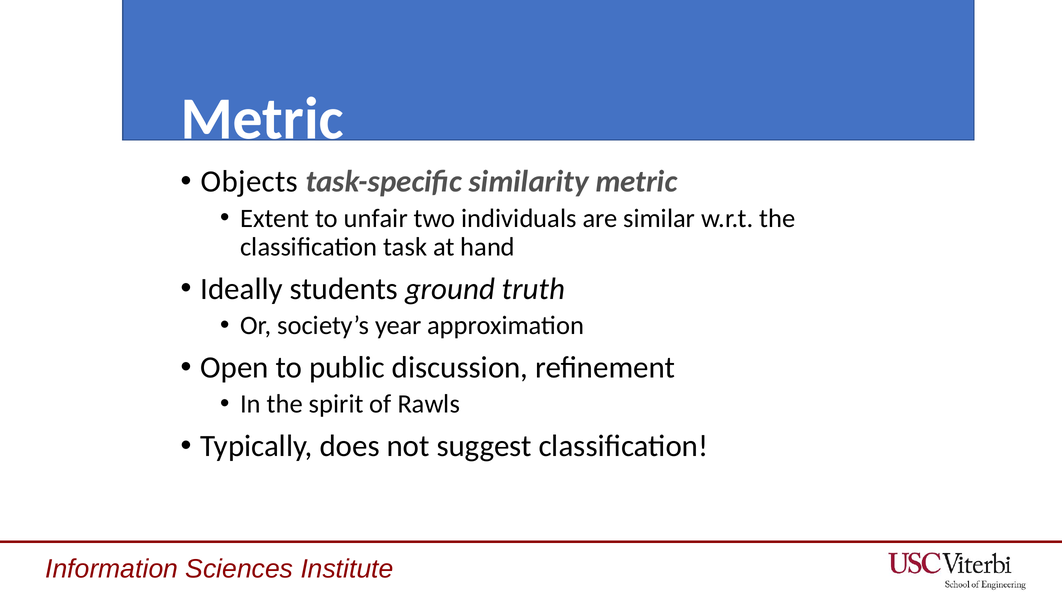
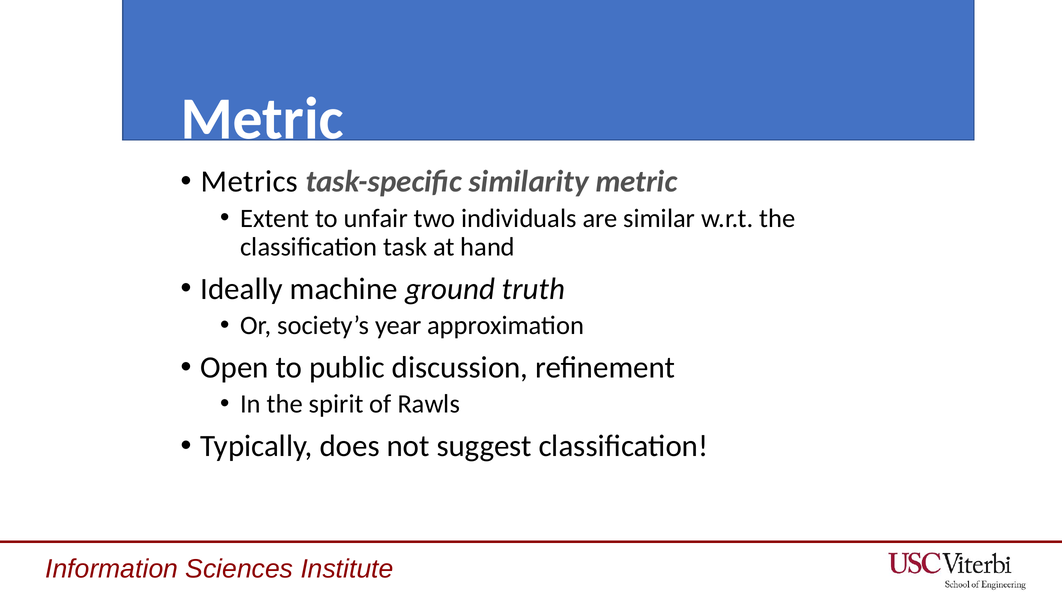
Objects: Objects -> Metrics
students: students -> machine
